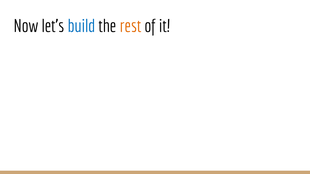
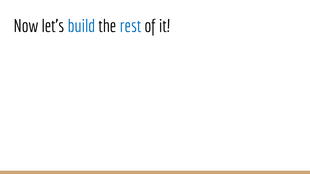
rest colour: orange -> blue
